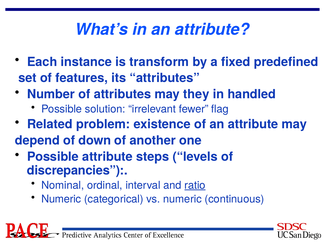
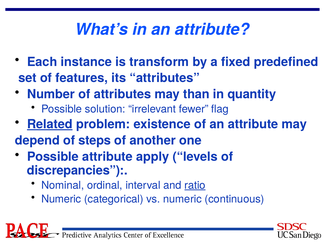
they: they -> than
handled: handled -> quantity
Related underline: none -> present
down: down -> steps
steps: steps -> apply
